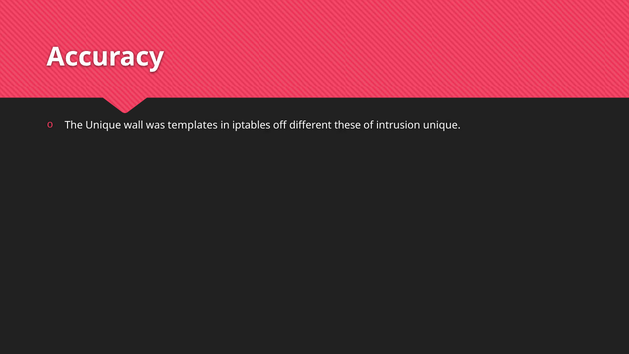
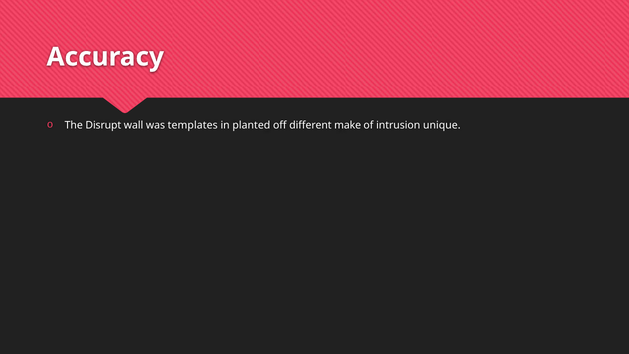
The Unique: Unique -> Disrupt
iptables: iptables -> planted
these: these -> make
